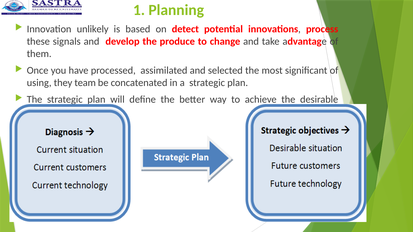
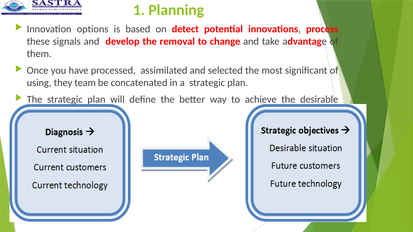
unlikely: unlikely -> options
produce: produce -> removal
